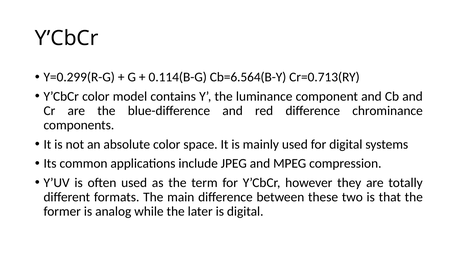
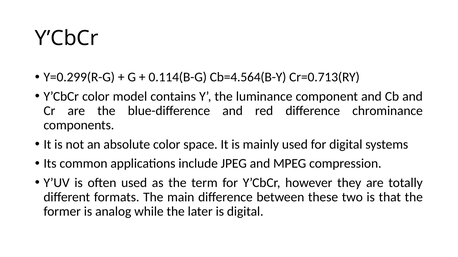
Cb=6.564(B-Y: Cb=6.564(B-Y -> Cb=4.564(B-Y
